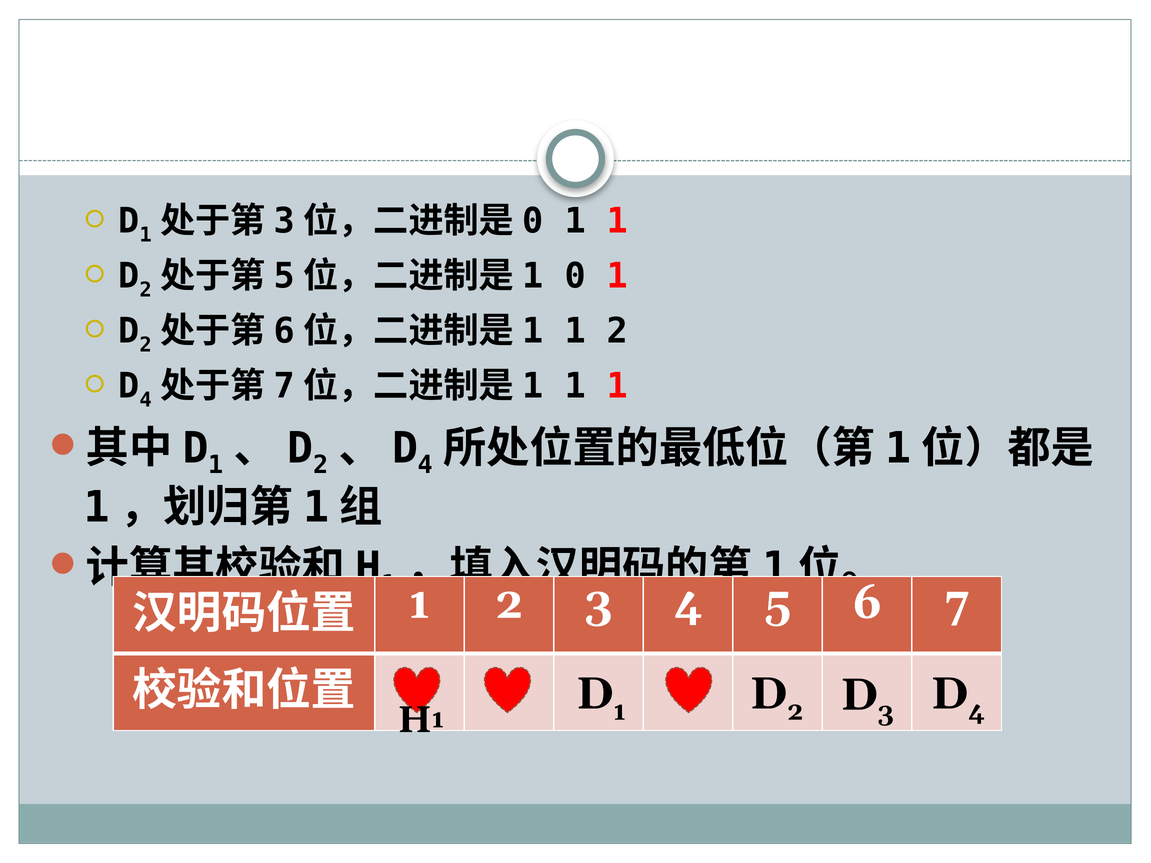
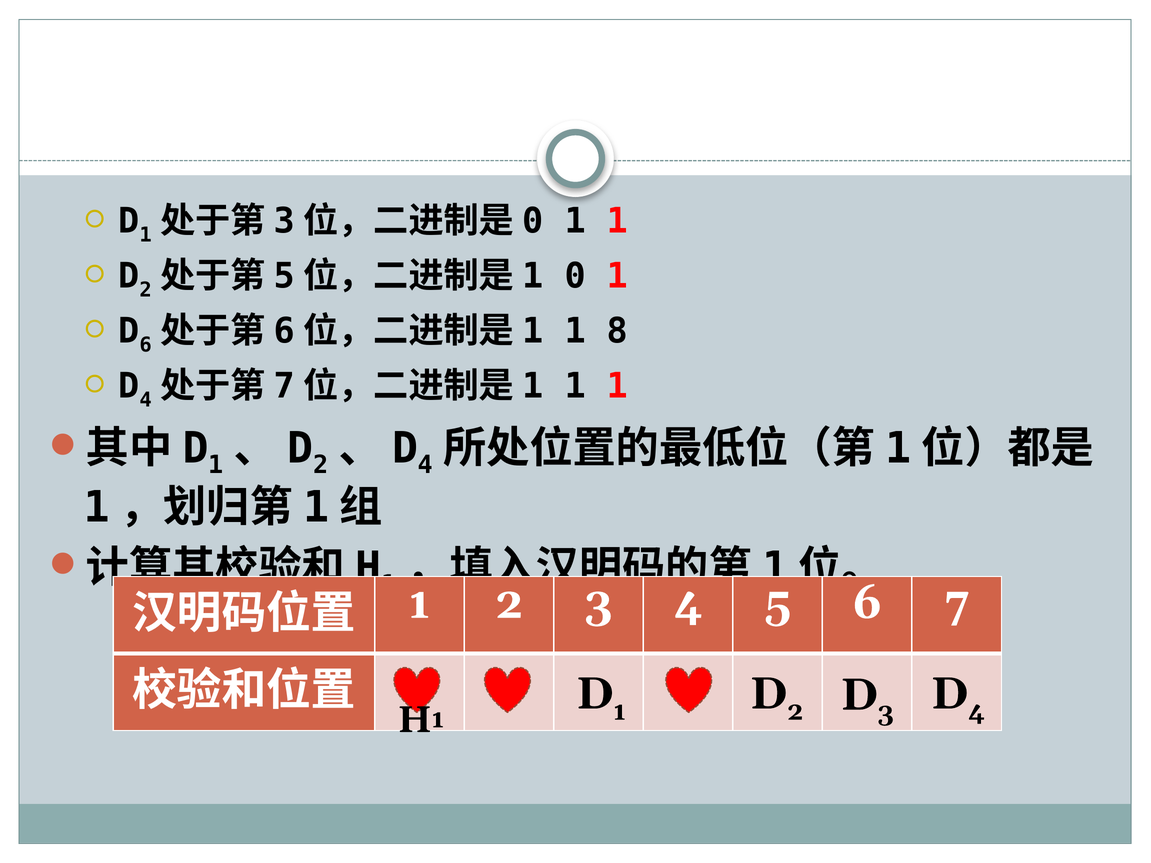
2 at (146, 345): 2 -> 6
2 at (617, 331): 2 -> 8
